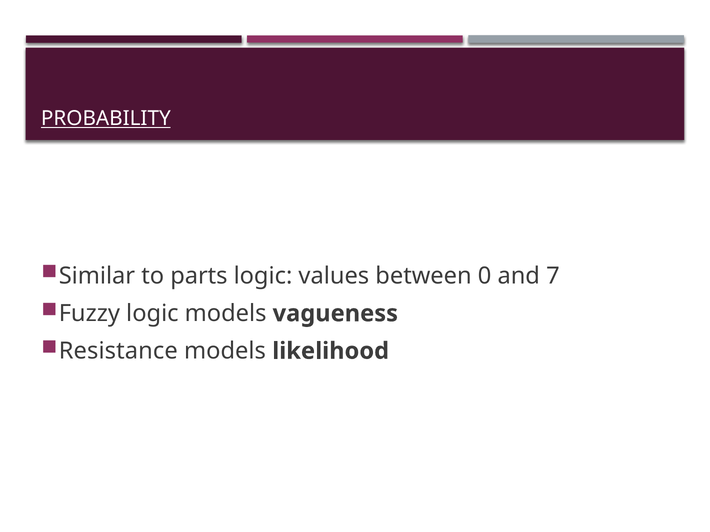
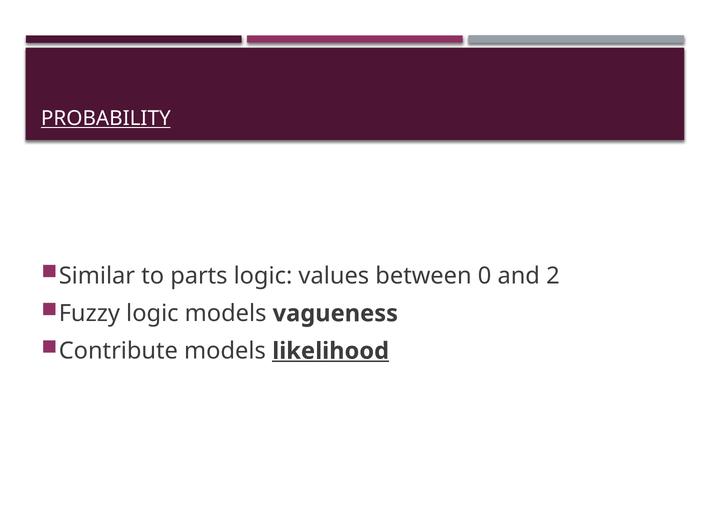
7: 7 -> 2
Resistance: Resistance -> Contribute
likelihood underline: none -> present
